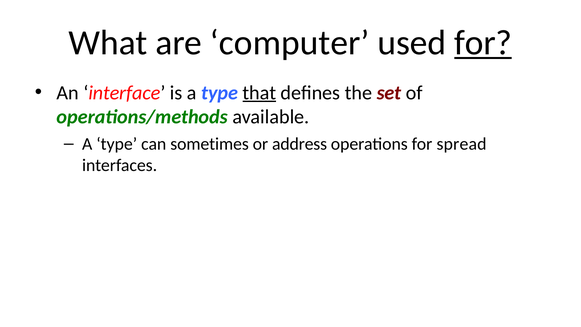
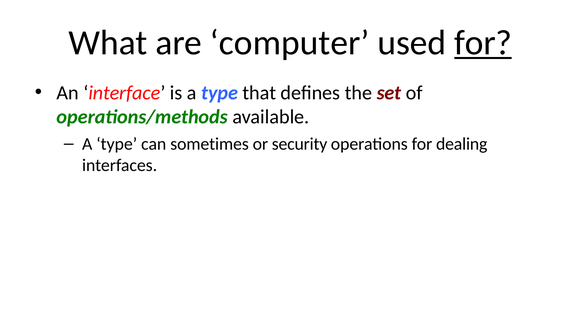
that underline: present -> none
address: address -> security
spread: spread -> dealing
